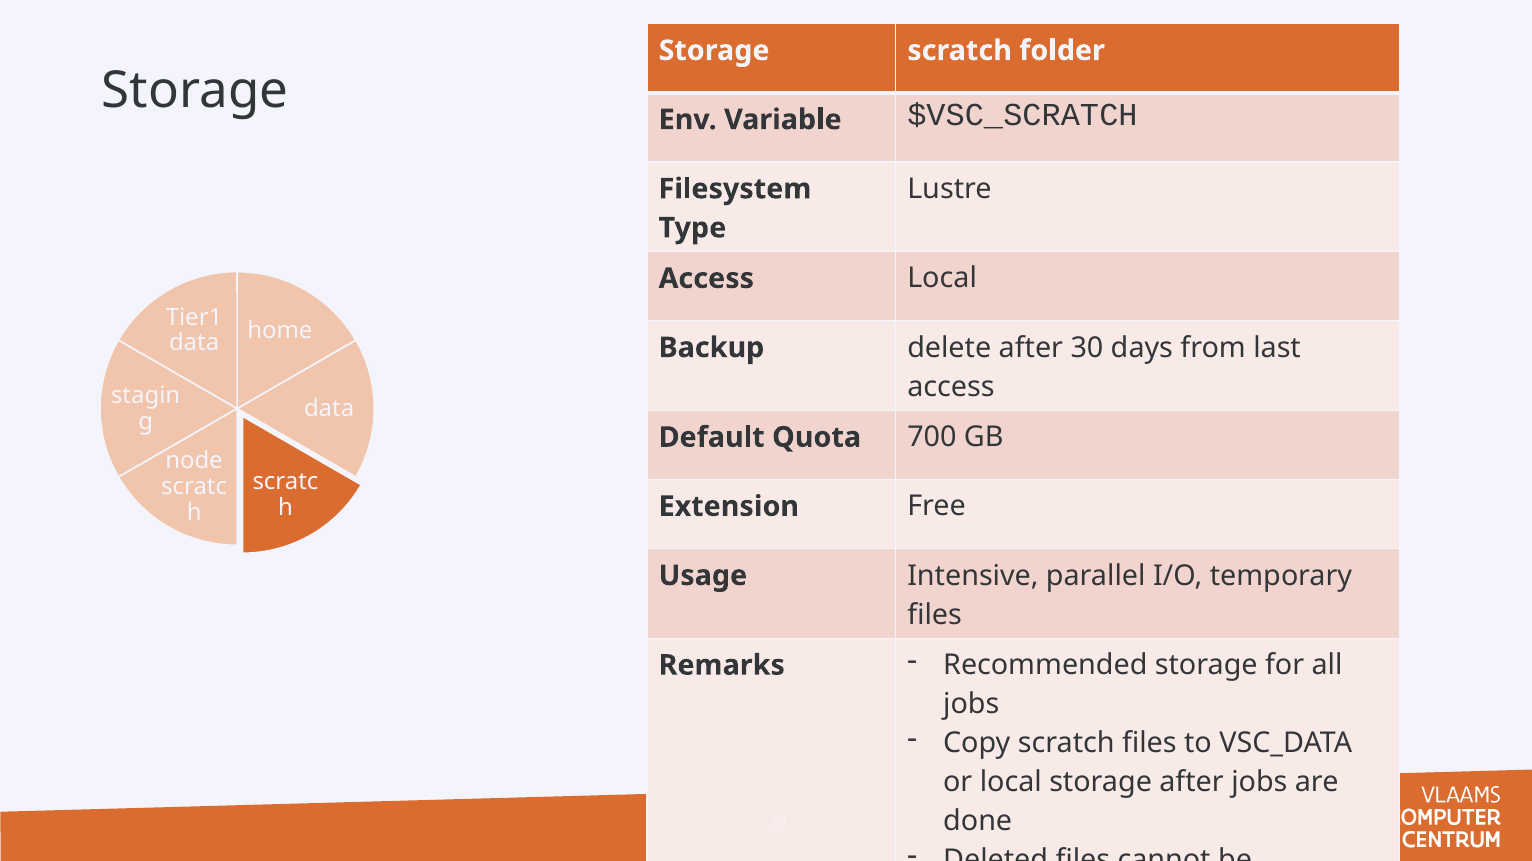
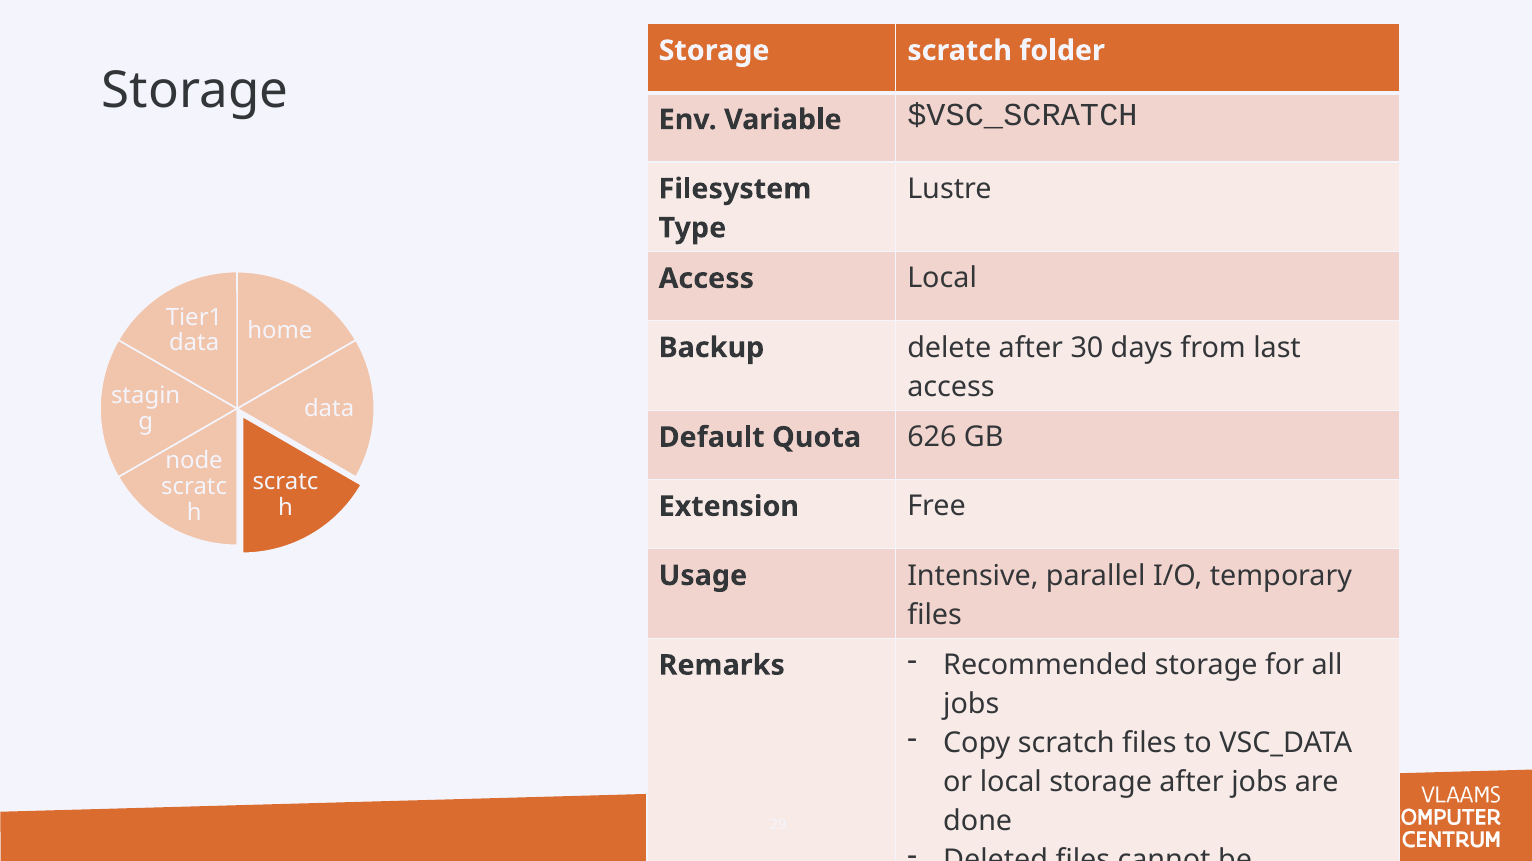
700: 700 -> 626
